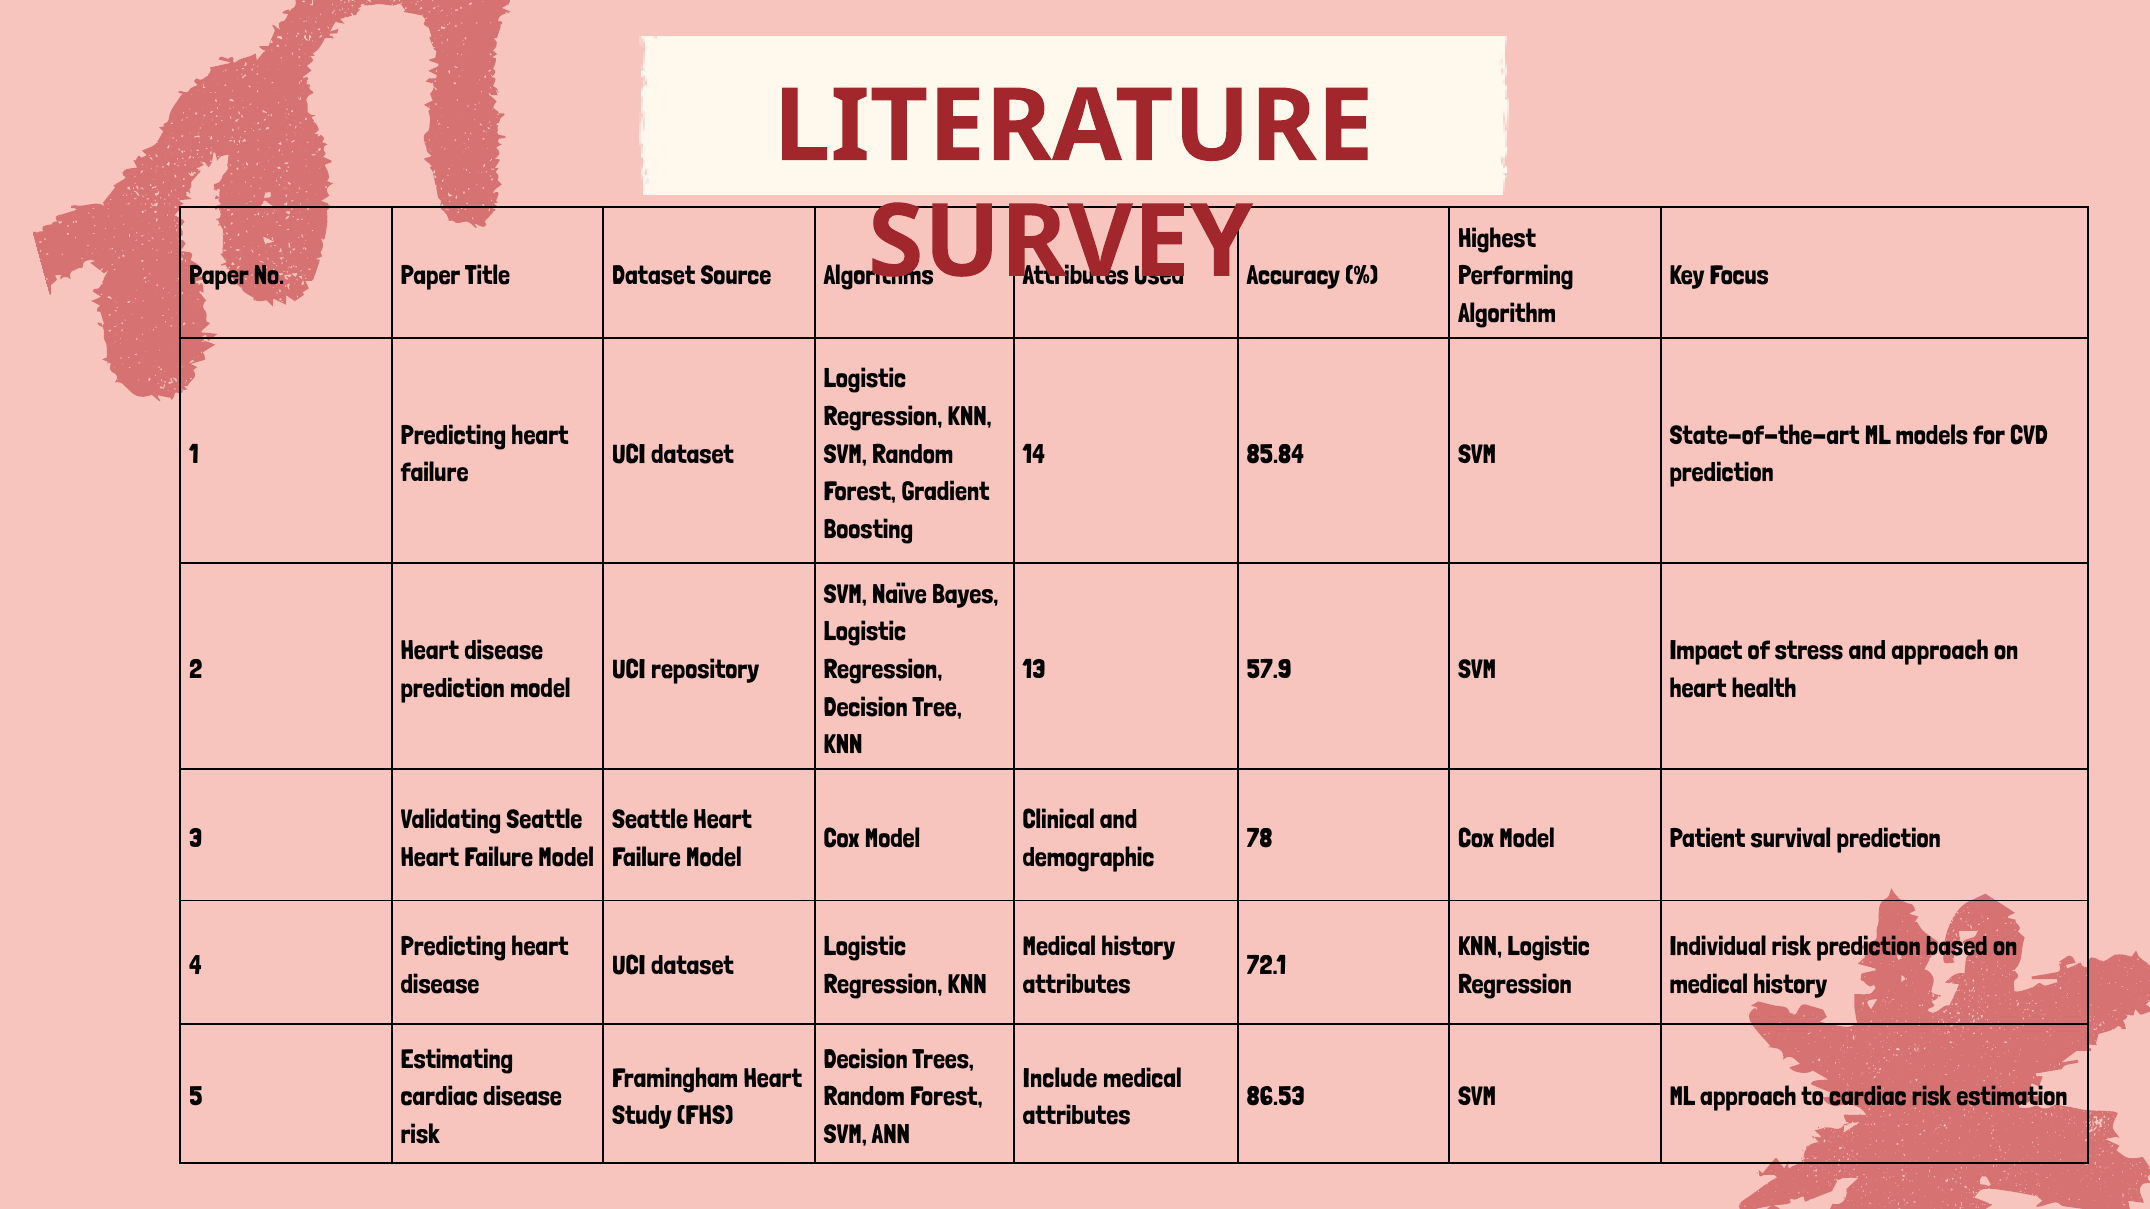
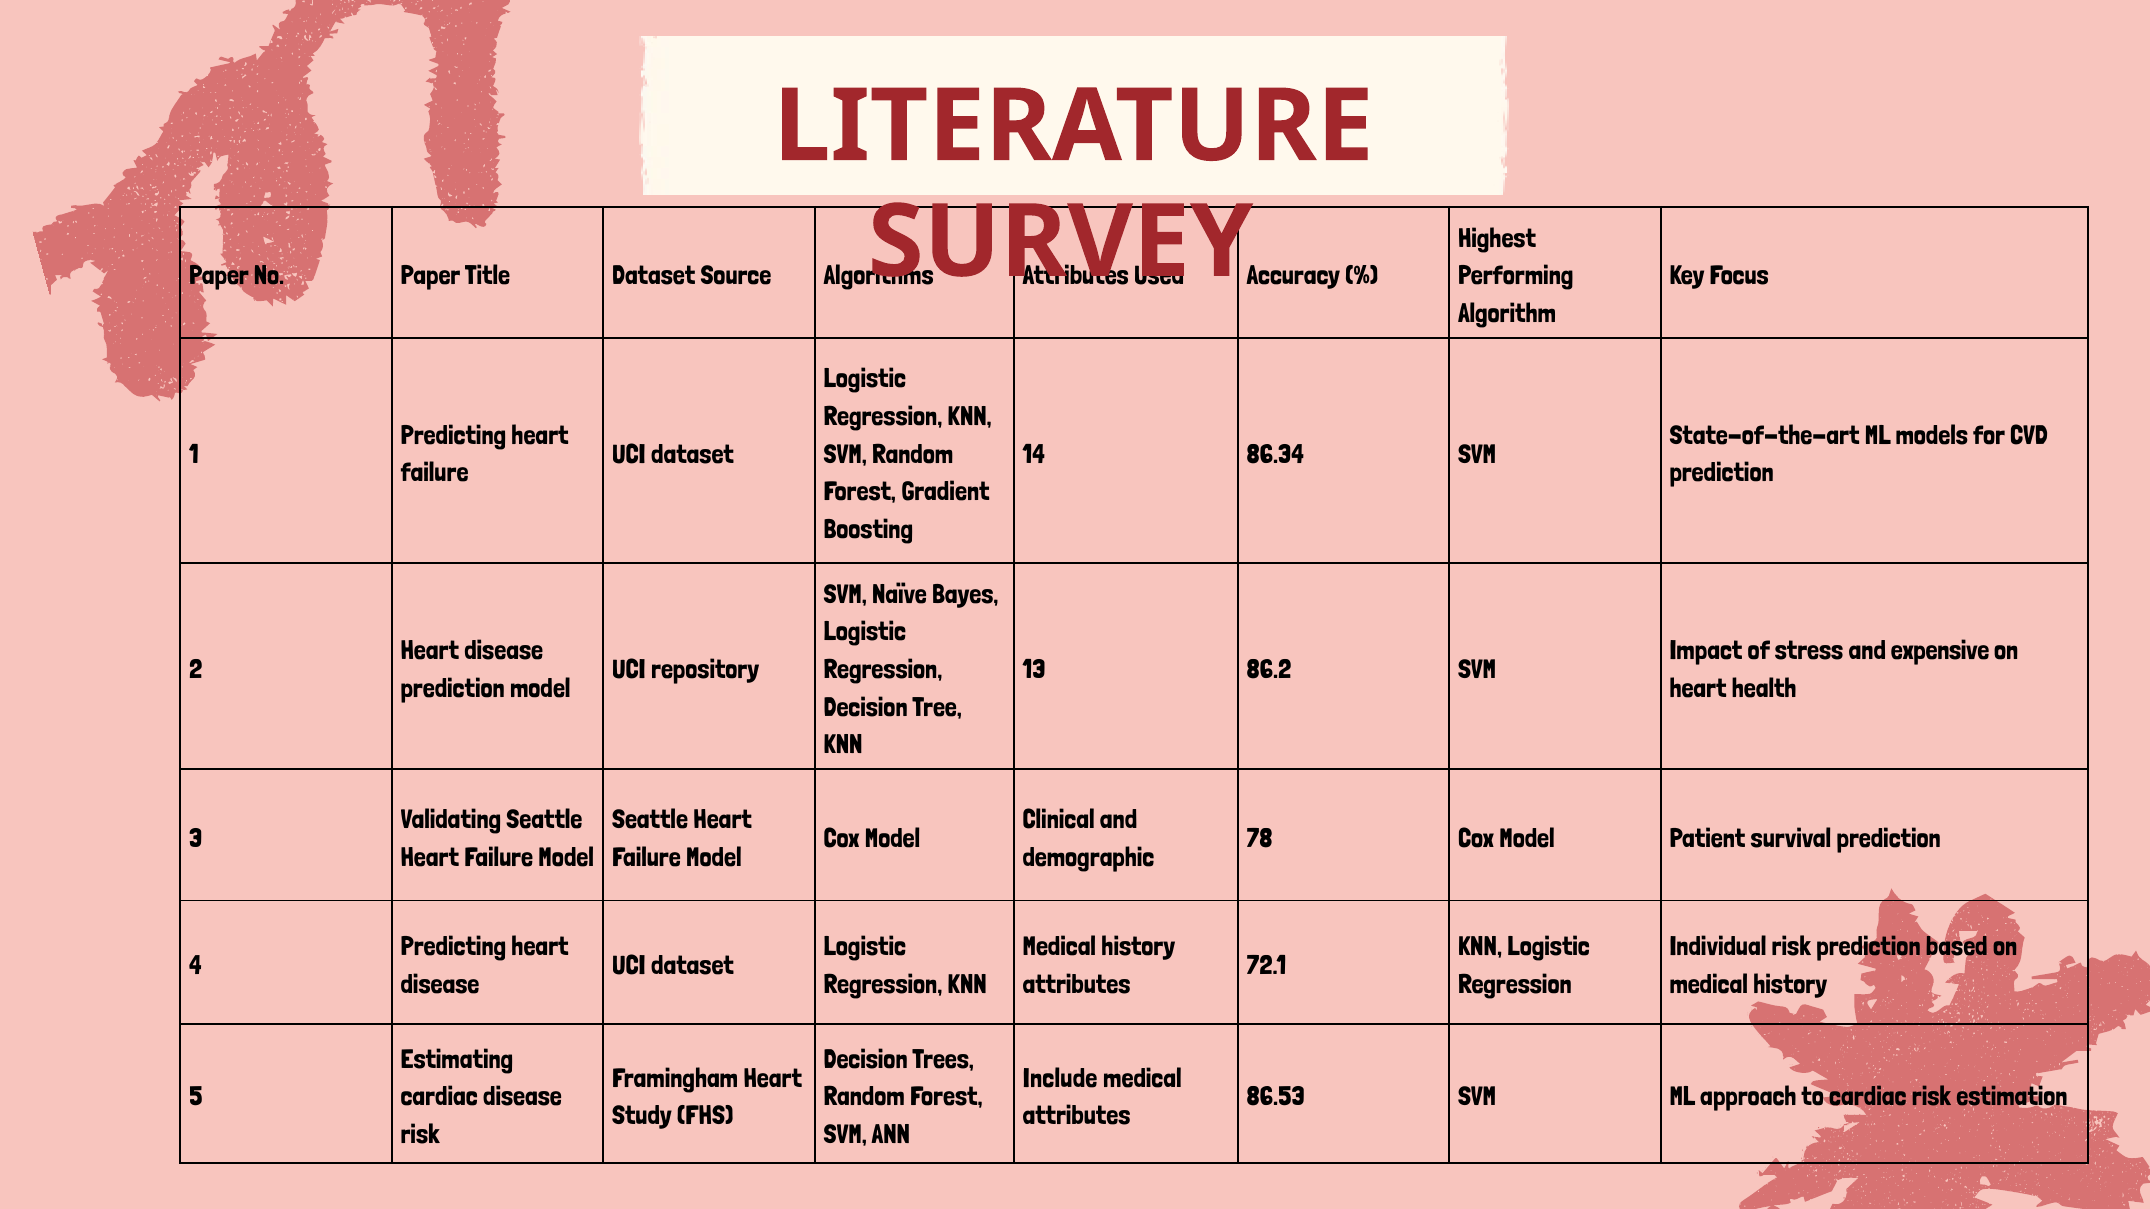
85.84: 85.84 -> 86.34
and approach: approach -> expensive
57.9: 57.9 -> 86.2
